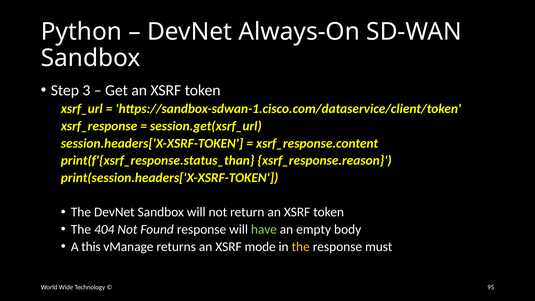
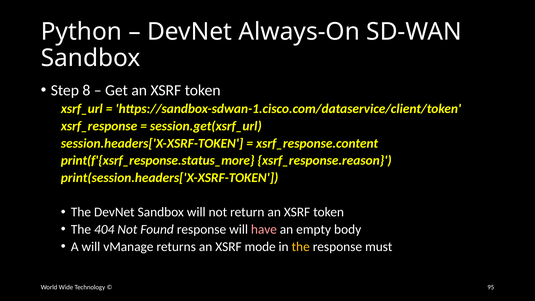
3: 3 -> 8
print(f'{xsrf_response.status_than: print(f'{xsrf_response.status_than -> print(f'{xsrf_response.status_more
have colour: light green -> pink
A this: this -> will
